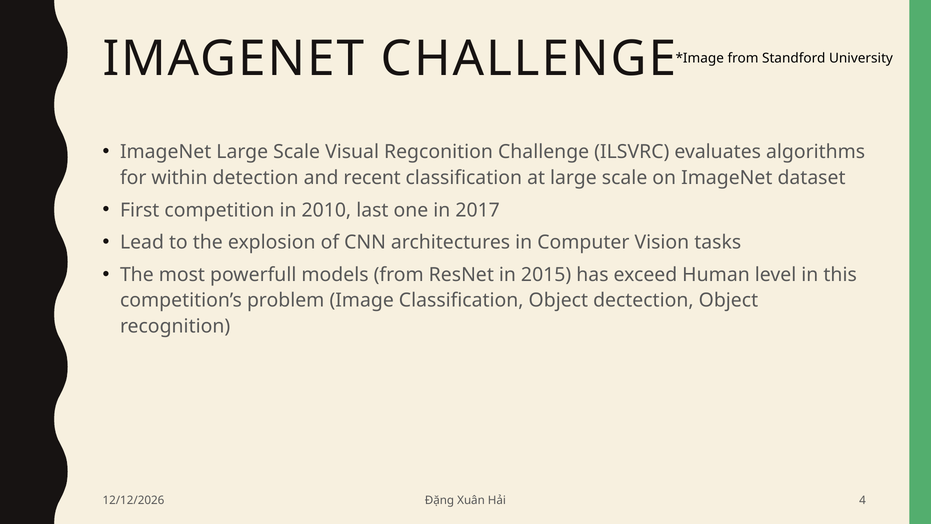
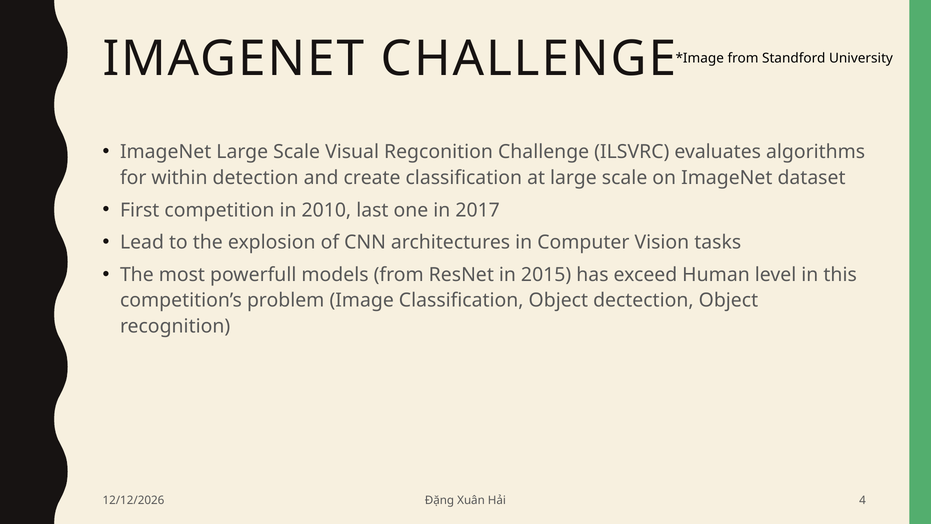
recent: recent -> create
